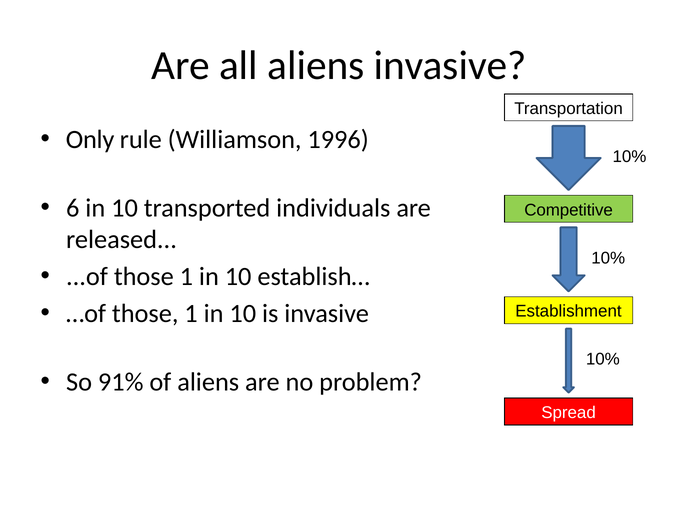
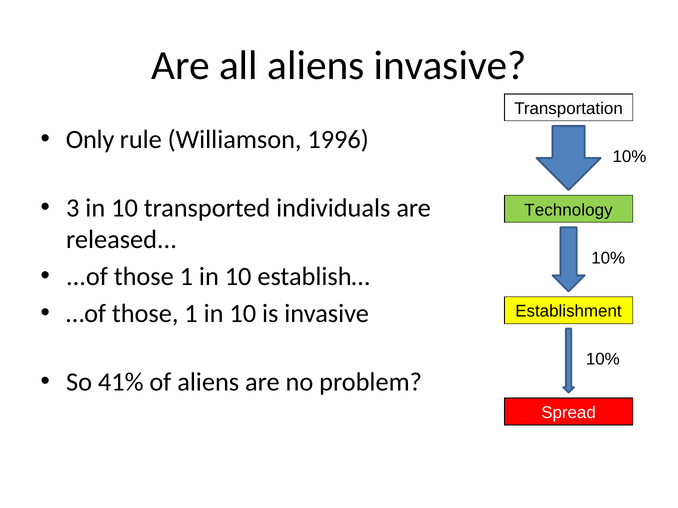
6: 6 -> 3
Competitive: Competitive -> Technology
91%: 91% -> 41%
